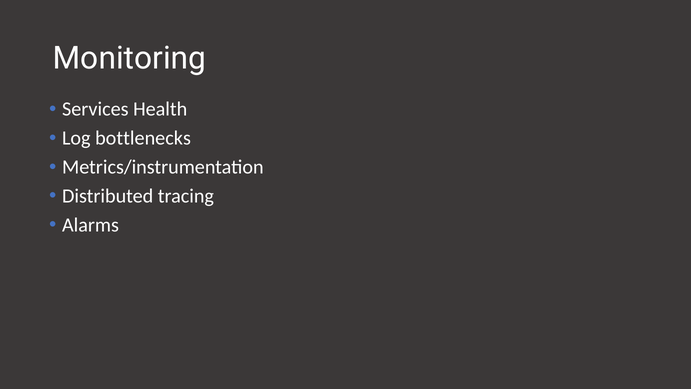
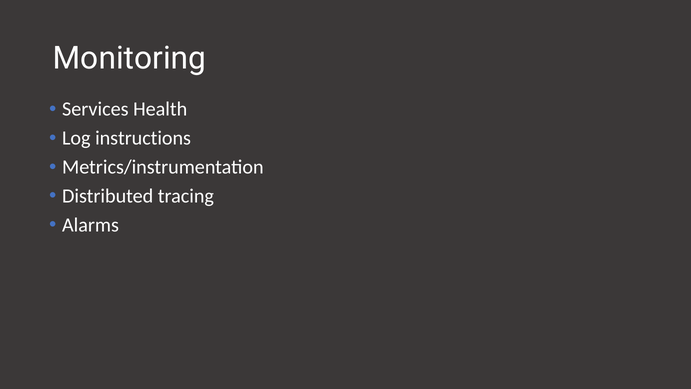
bottlenecks: bottlenecks -> instructions
